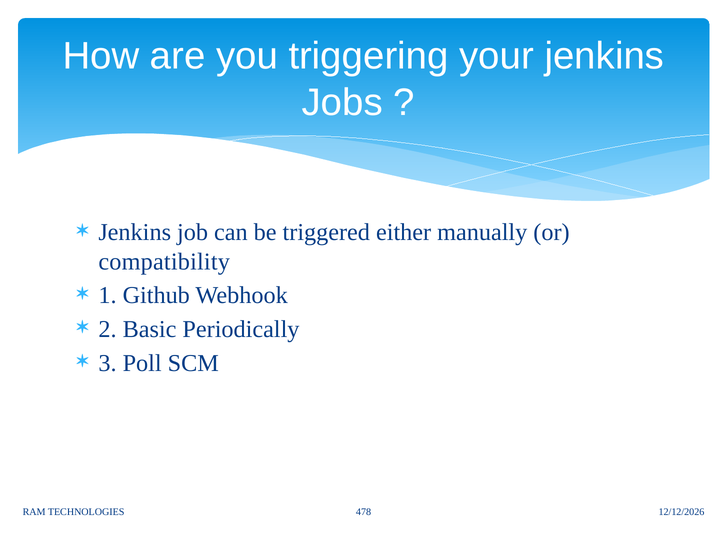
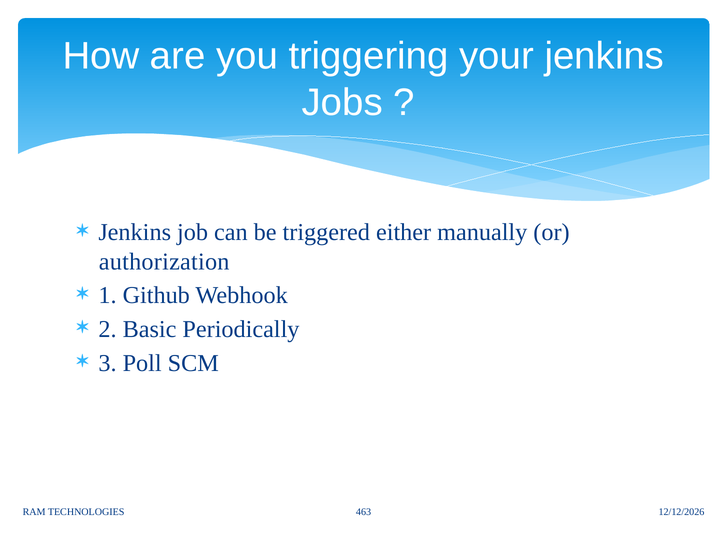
compatibility: compatibility -> authorization
478: 478 -> 463
